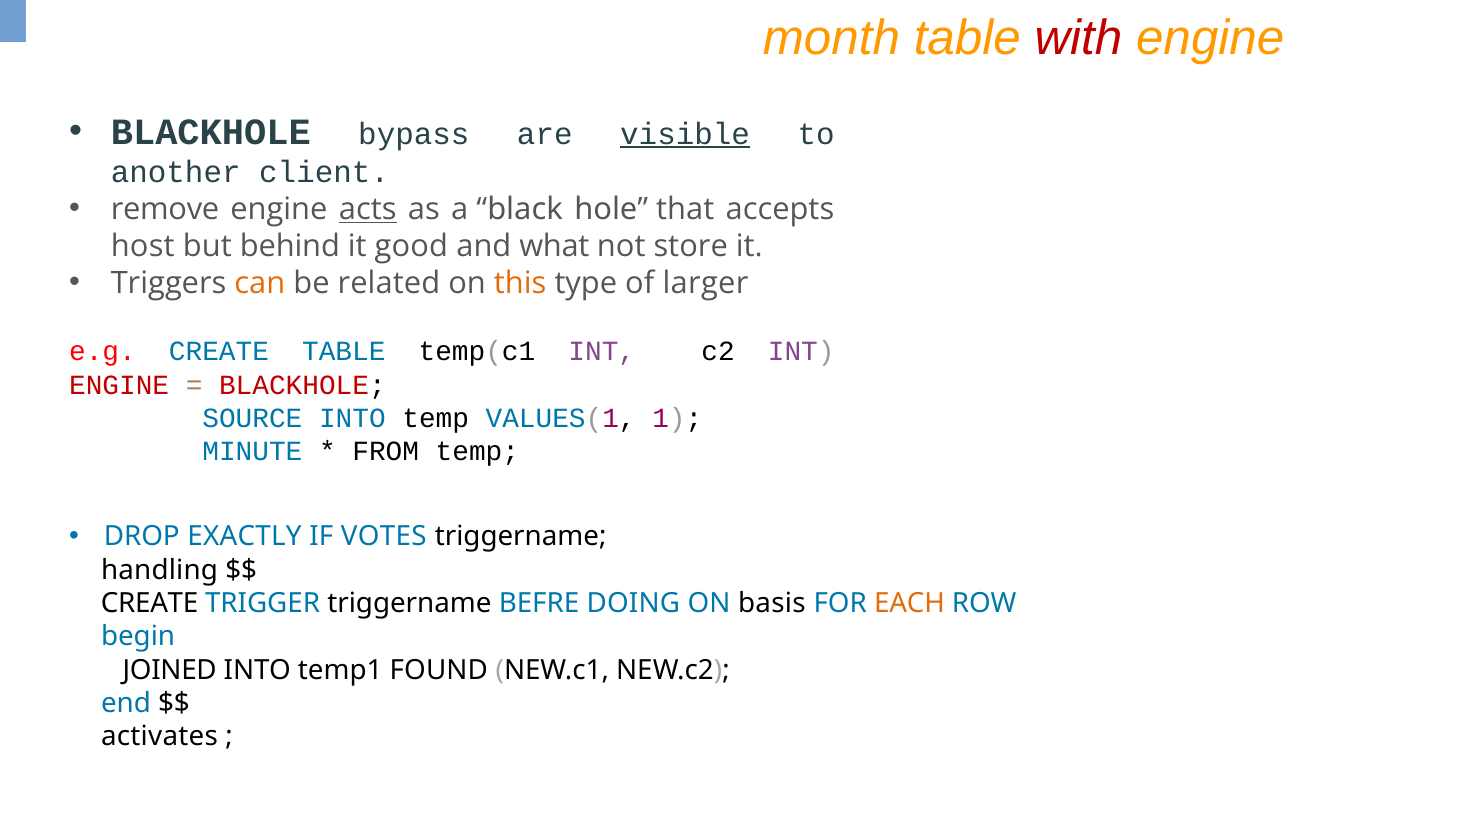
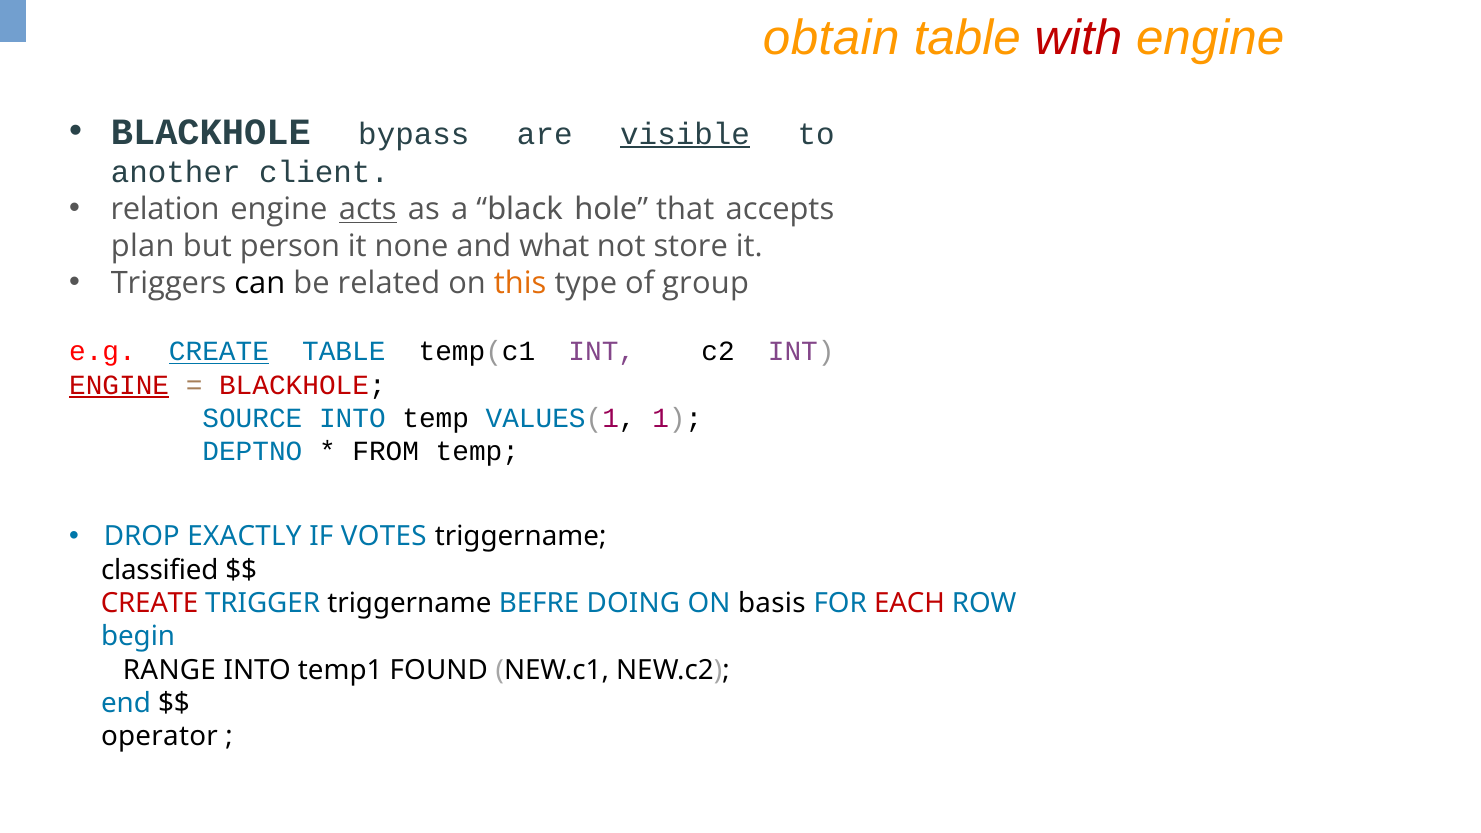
month: month -> obtain
remove: remove -> relation
host: host -> plan
behind: behind -> person
good: good -> none
can colour: orange -> black
larger: larger -> group
CREATE at (219, 352) underline: none -> present
ENGINE at (119, 385) underline: none -> present
MINUTE: MINUTE -> DEPTNO
handling: handling -> classified
CREATE at (150, 603) colour: black -> red
EACH colour: orange -> red
JOINED: JOINED -> RANGE
activates: activates -> operator
